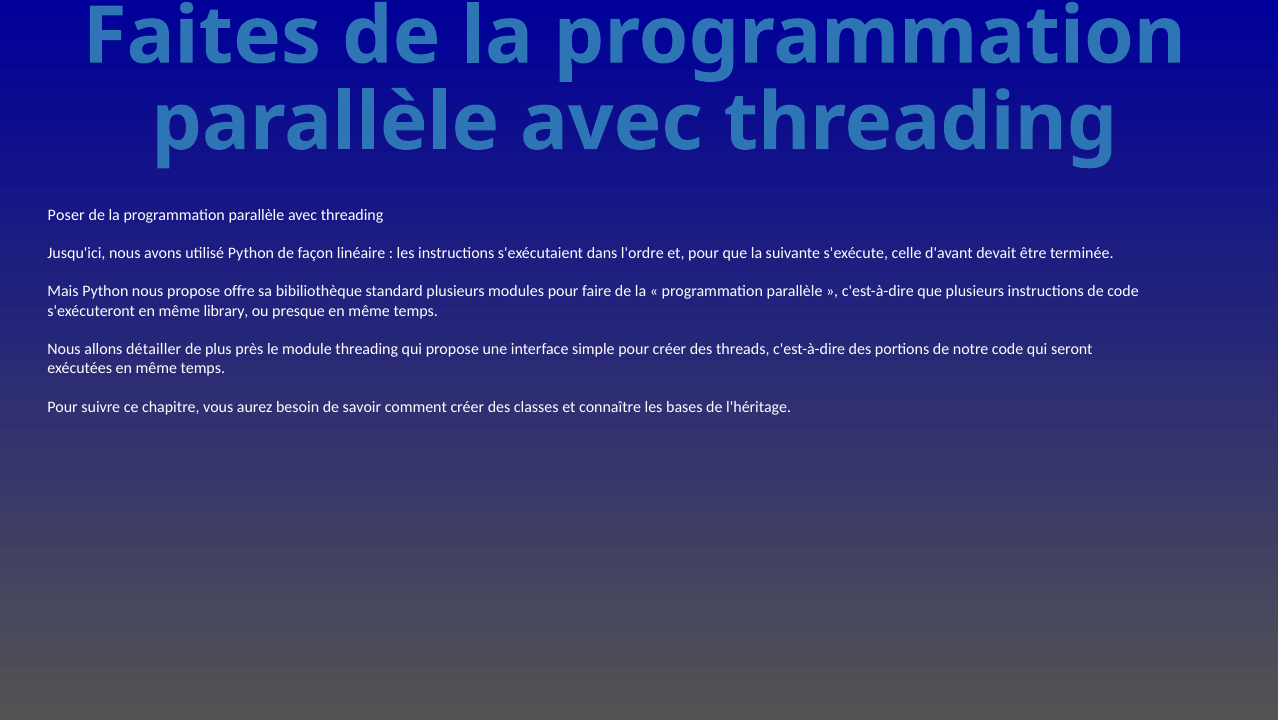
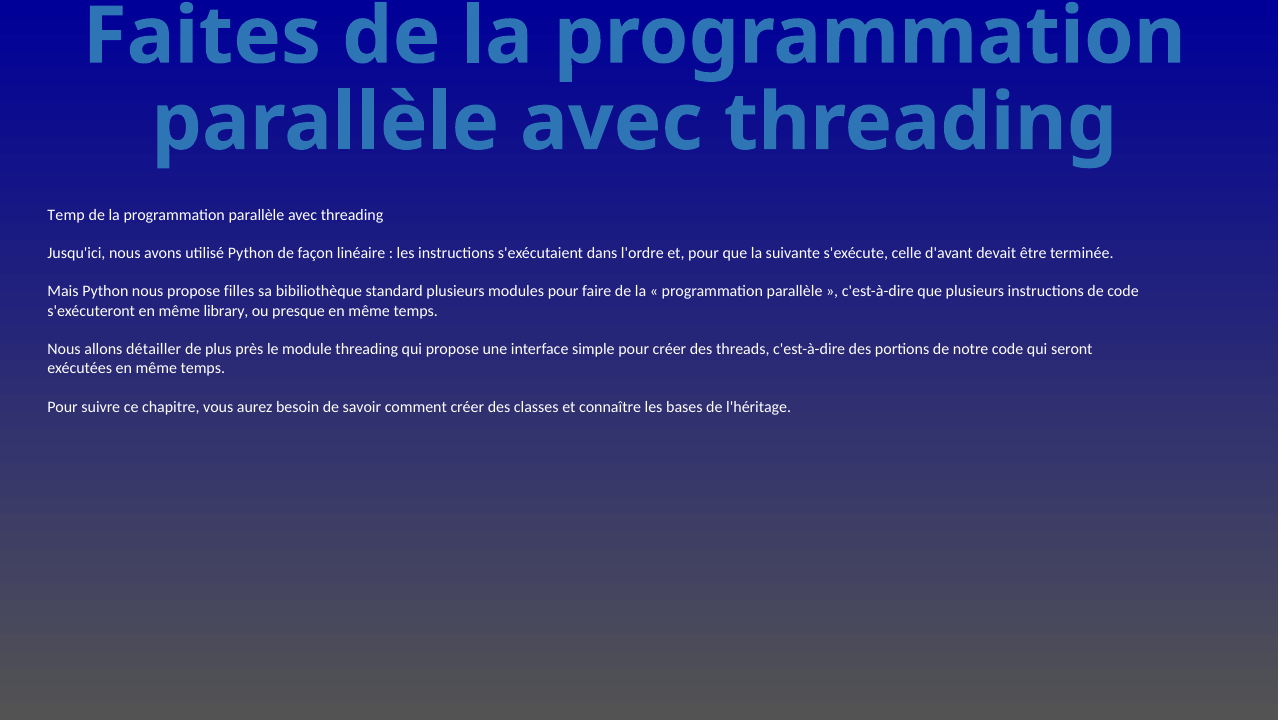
Poser: Poser -> Temp
offre: offre -> filles
